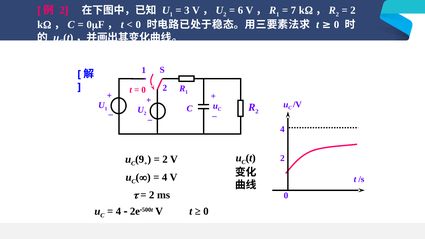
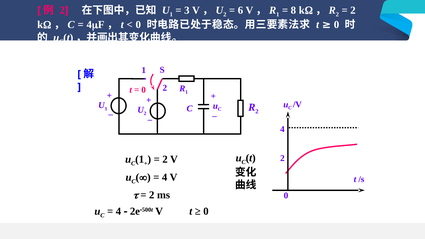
7: 7 -> 8
0 at (89, 25): 0 -> 4
C 9: 9 -> 1
